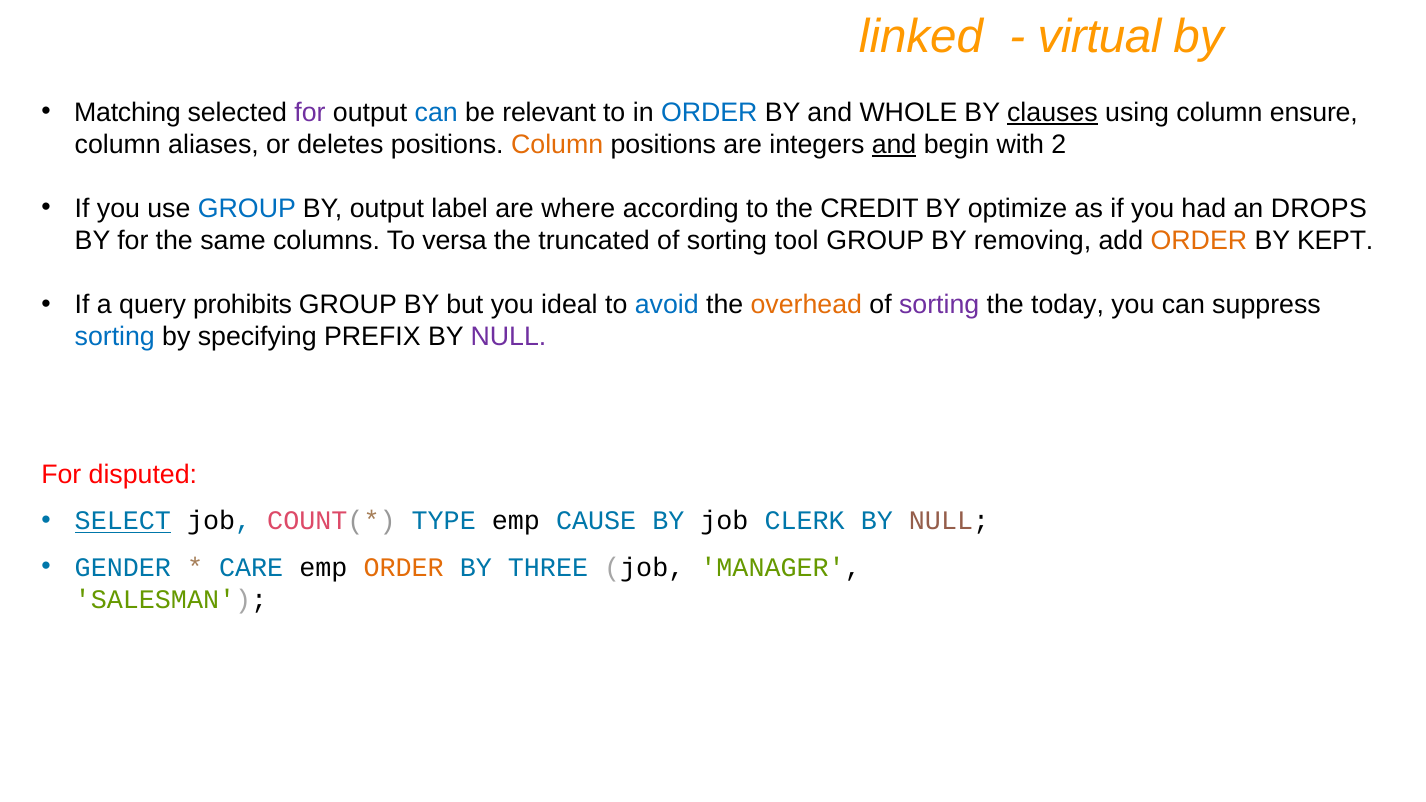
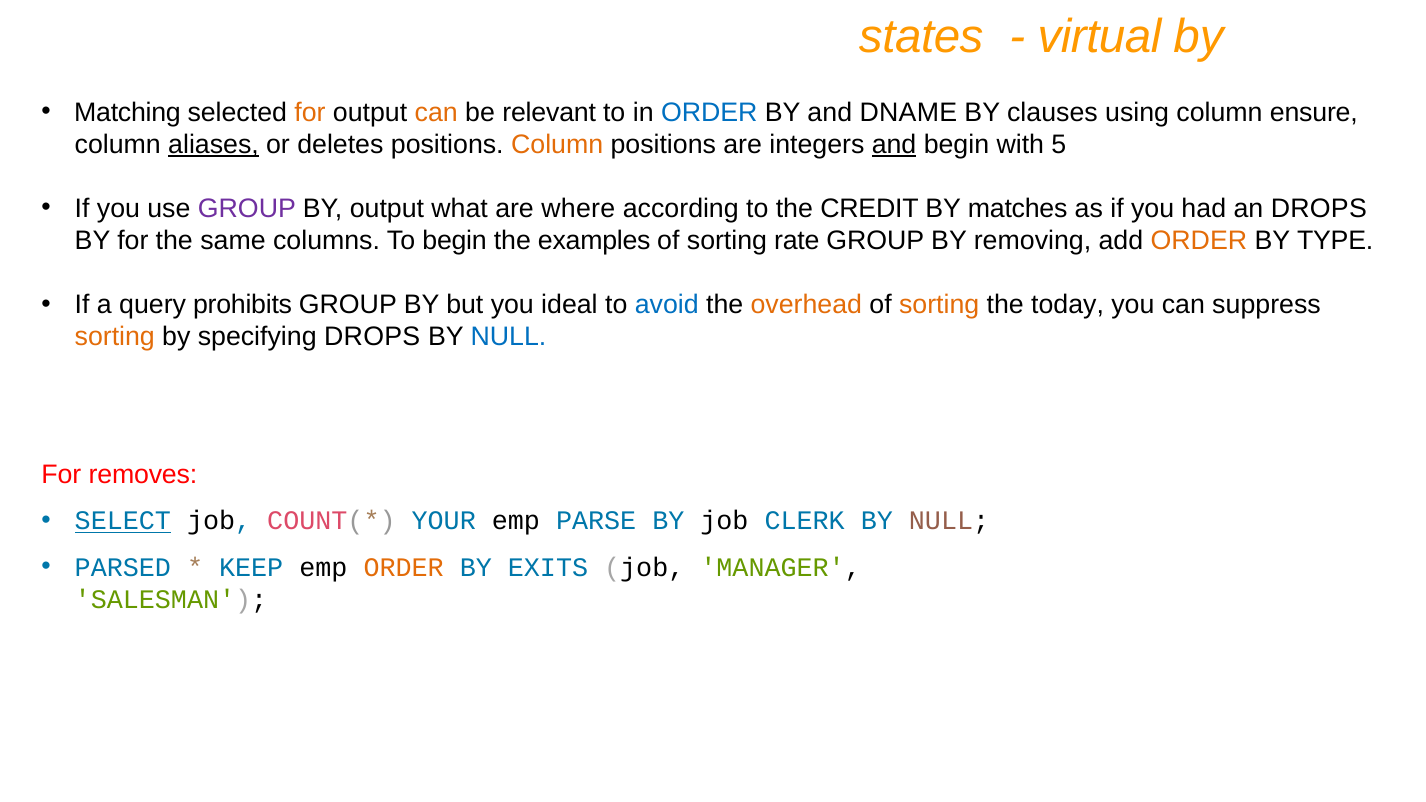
linked: linked -> states
for at (310, 112) colour: purple -> orange
can at (436, 112) colour: blue -> orange
WHOLE: WHOLE -> DNAME
clauses underline: present -> none
aliases underline: none -> present
2: 2 -> 5
GROUP at (247, 209) colour: blue -> purple
label: label -> what
optimize: optimize -> matches
To versa: versa -> begin
truncated: truncated -> examples
tool: tool -> rate
KEPT: KEPT -> TYPE
sorting at (939, 305) colour: purple -> orange
sorting at (115, 337) colour: blue -> orange
specifying PREFIX: PREFIX -> DROPS
NULL at (508, 337) colour: purple -> blue
disputed: disputed -> removes
TYPE: TYPE -> YOUR
CAUSE: CAUSE -> PARSE
GENDER: GENDER -> PARSED
CARE: CARE -> KEEP
THREE: THREE -> EXITS
